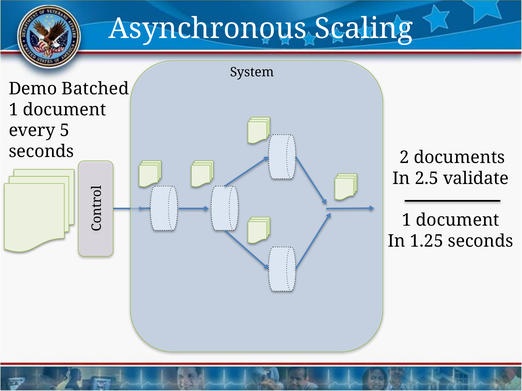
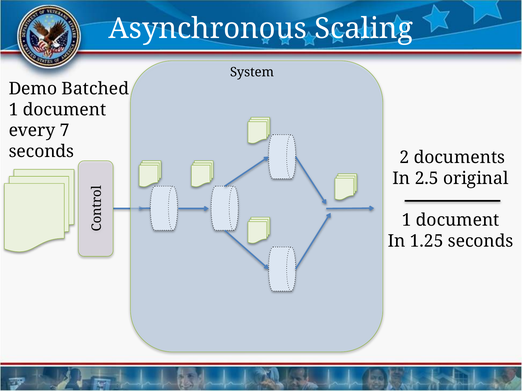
5: 5 -> 7
validate: validate -> original
